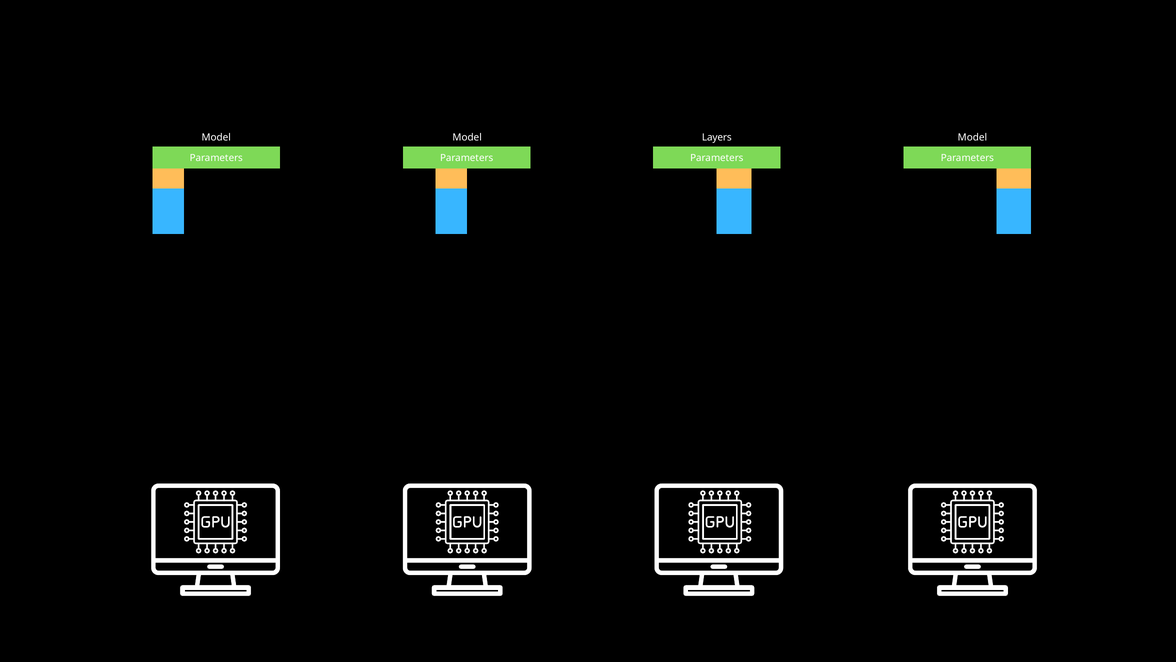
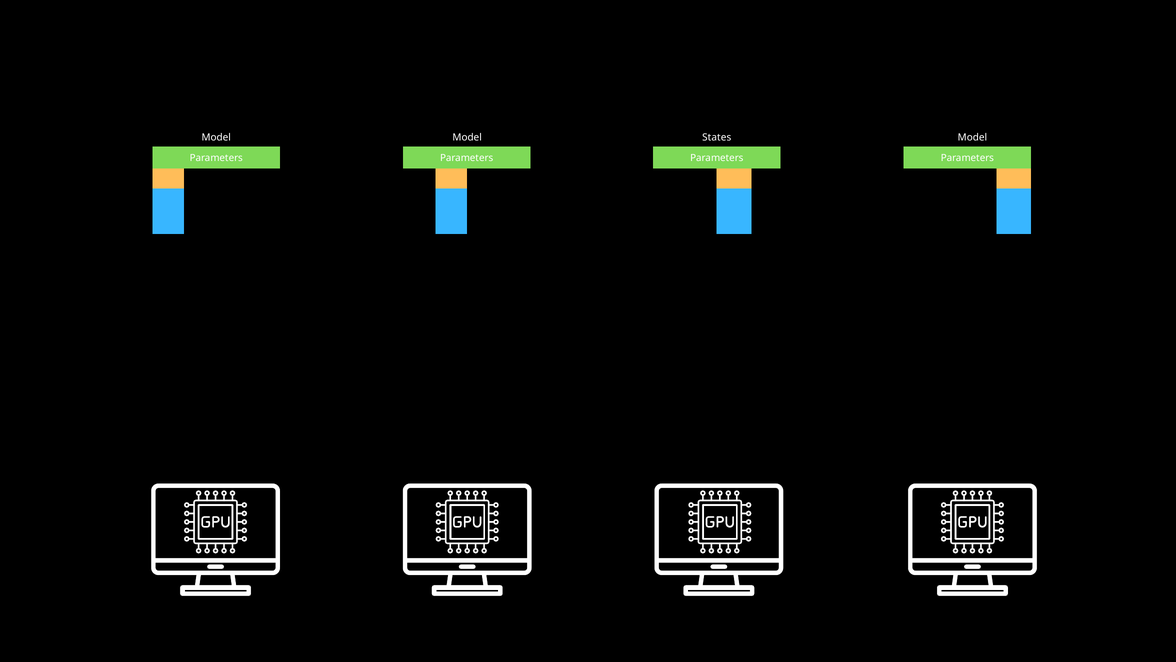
Layers: Layers -> States
